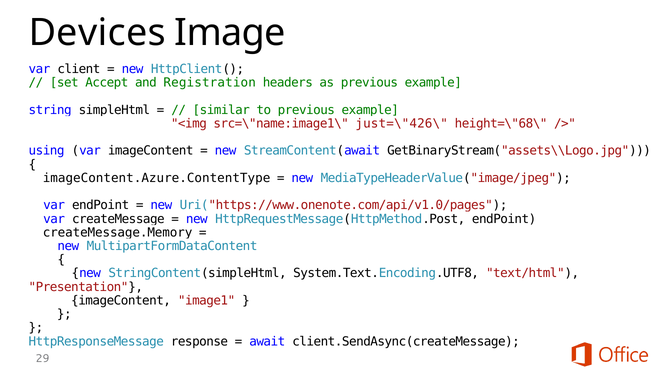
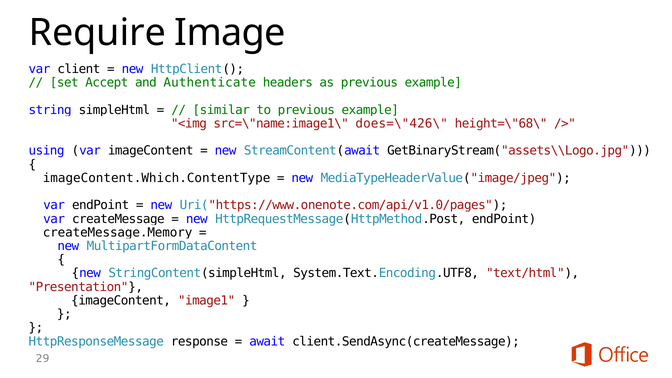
Devices: Devices -> Require
Registration: Registration -> Authenticate
just=\"426\: just=\"426\ -> does=\"426\
imageContent.Azure.ContentType: imageContent.Azure.ContentType -> imageContent.Which.ContentType
